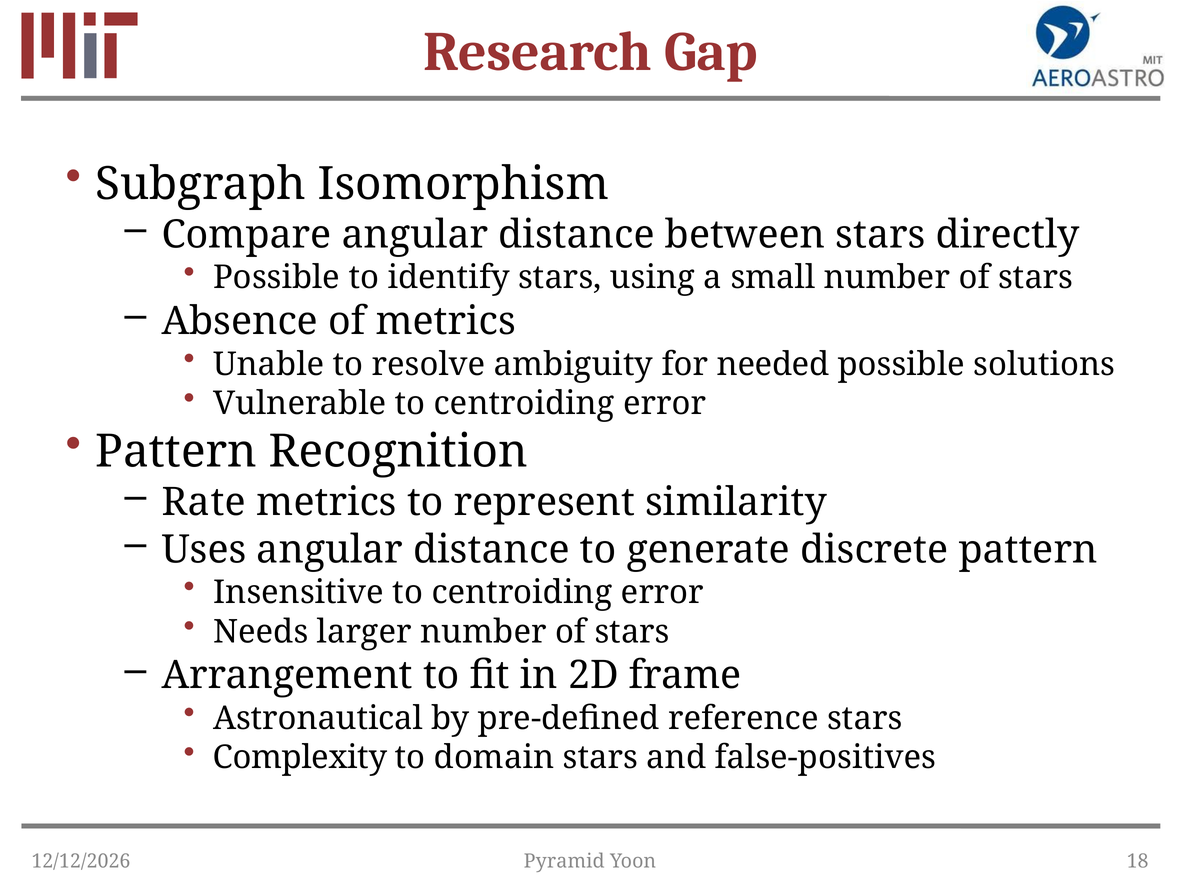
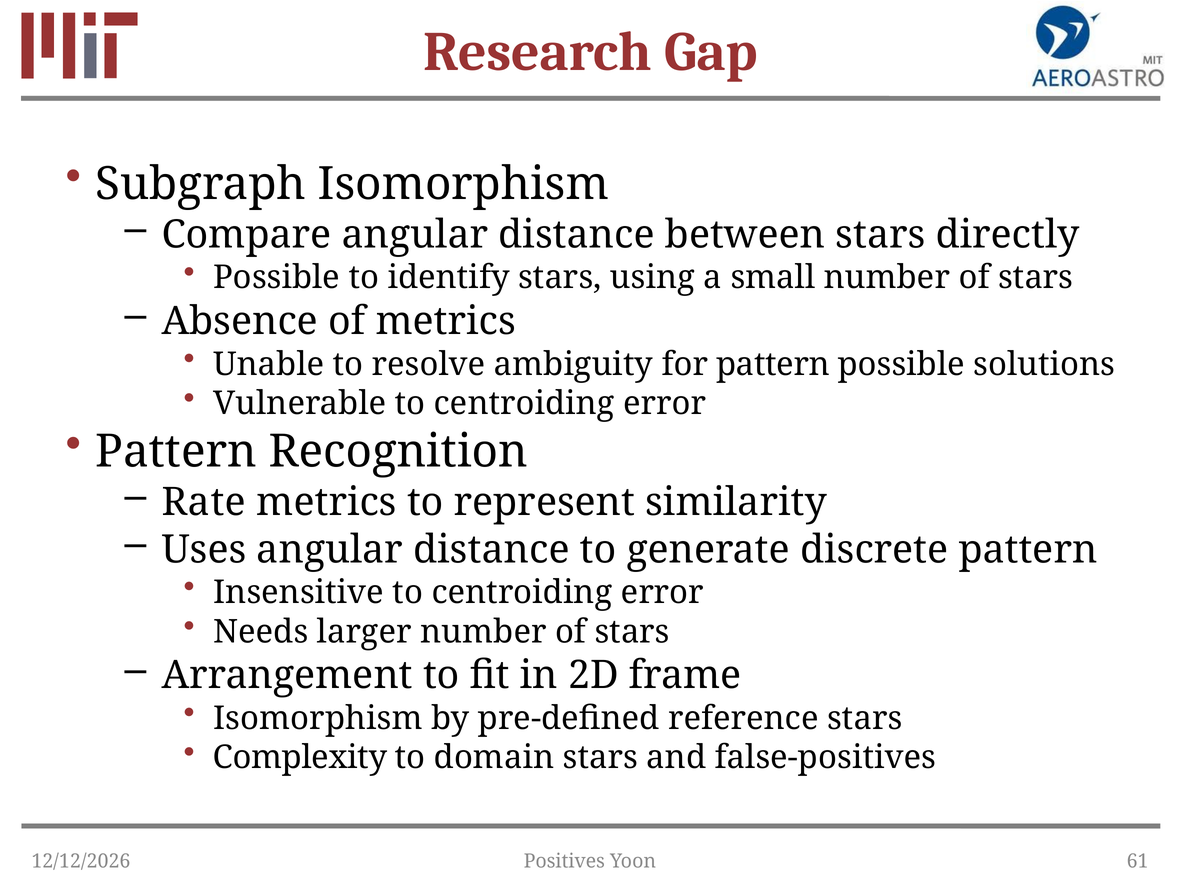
for needed: needed -> pattern
Astronautical at (318, 718): Astronautical -> Isomorphism
Pyramid: Pyramid -> Positives
18: 18 -> 61
